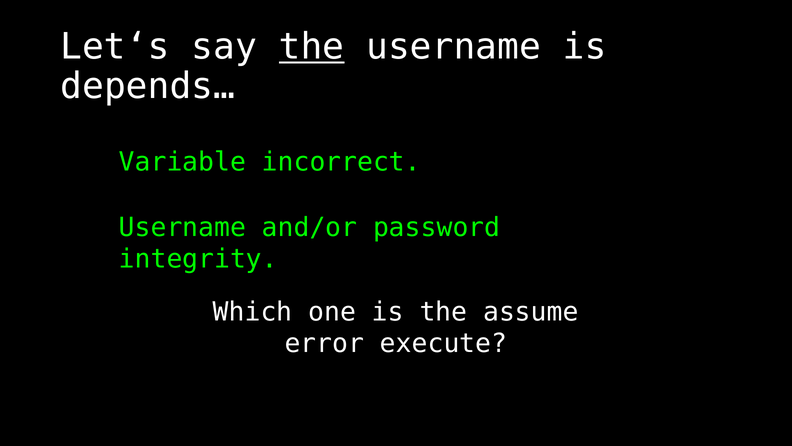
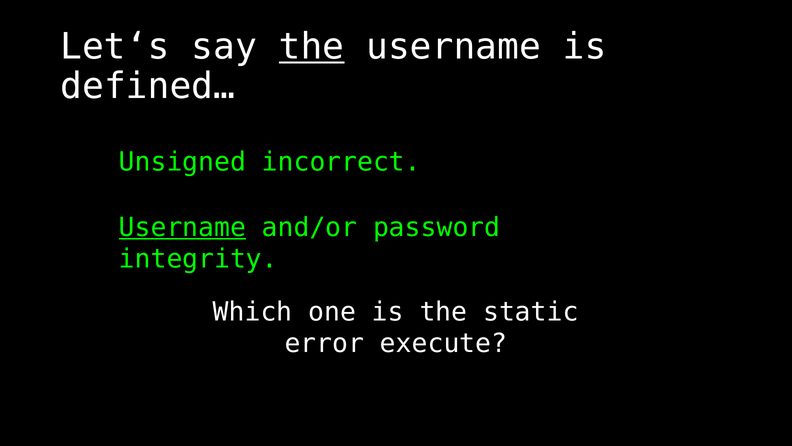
depends…: depends… -> defined…
Variable: Variable -> Unsigned
Username at (182, 227) underline: none -> present
assume: assume -> static
